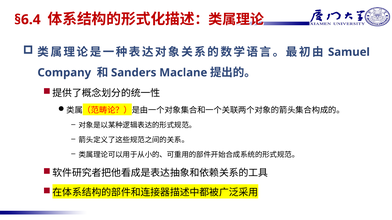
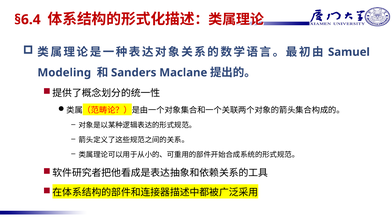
Company: Company -> Modeling
